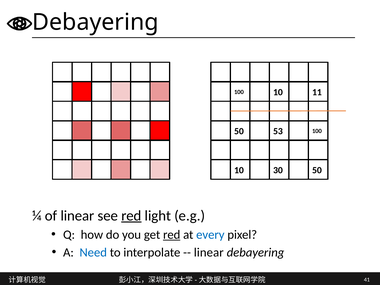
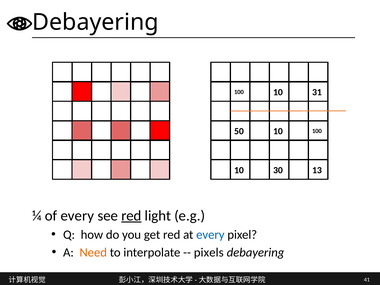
11: 11 -> 31
50 53: 53 -> 10
30 50: 50 -> 13
of linear: linear -> every
red at (172, 235) underline: present -> none
Need colour: blue -> orange
linear at (209, 252): linear -> pixels
